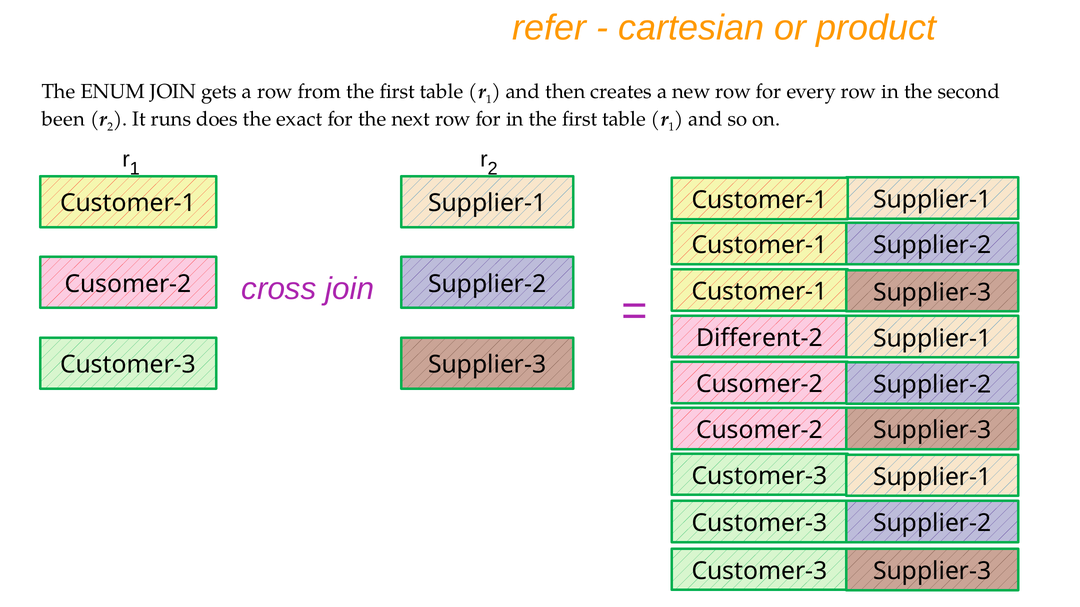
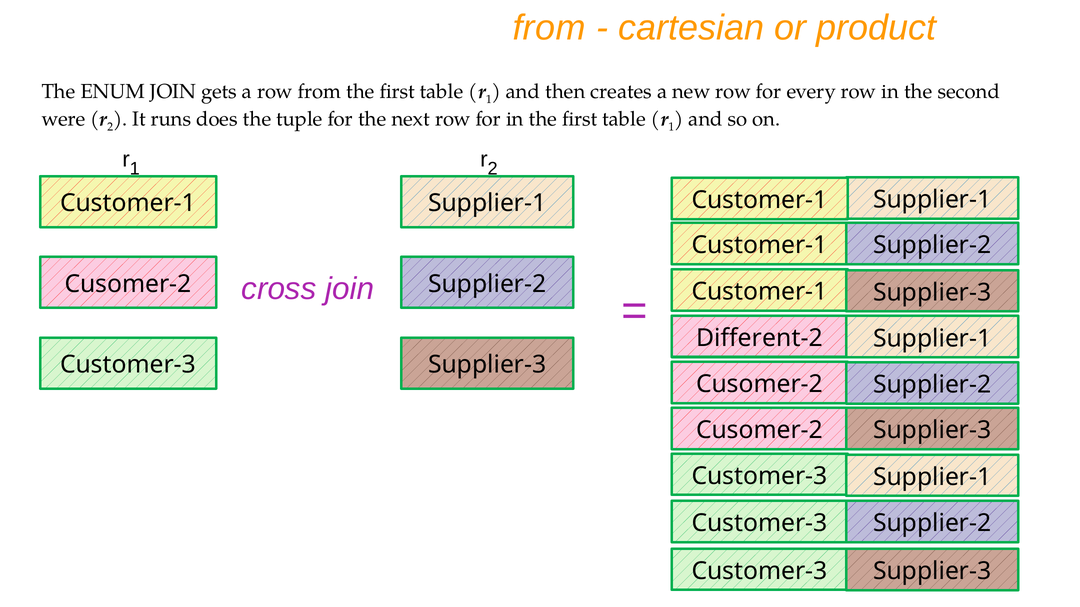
refer at (549, 28): refer -> from
been: been -> were
exact: exact -> tuple
